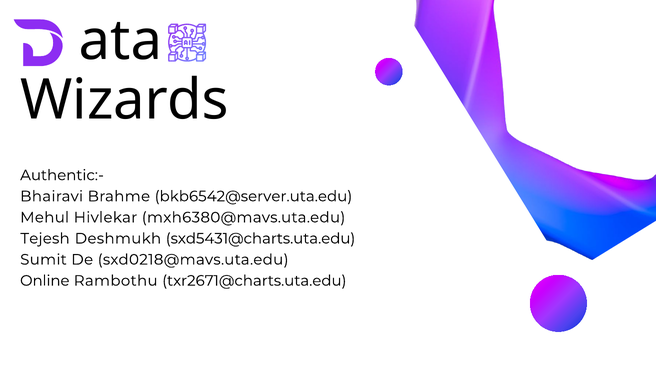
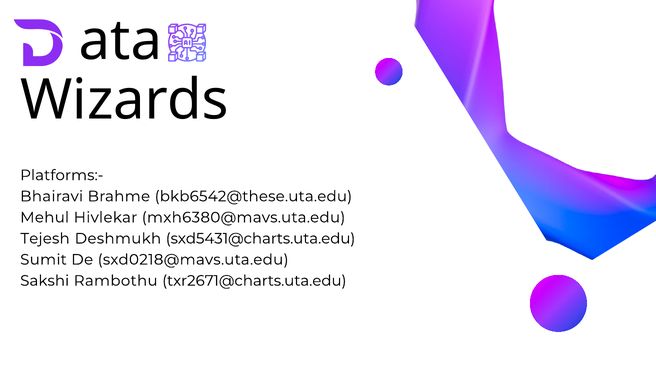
Authentic:-: Authentic:- -> Platforms:-
bkb6542@server.uta.edu: bkb6542@server.uta.edu -> bkb6542@these.uta.edu
Online: Online -> Sakshi
